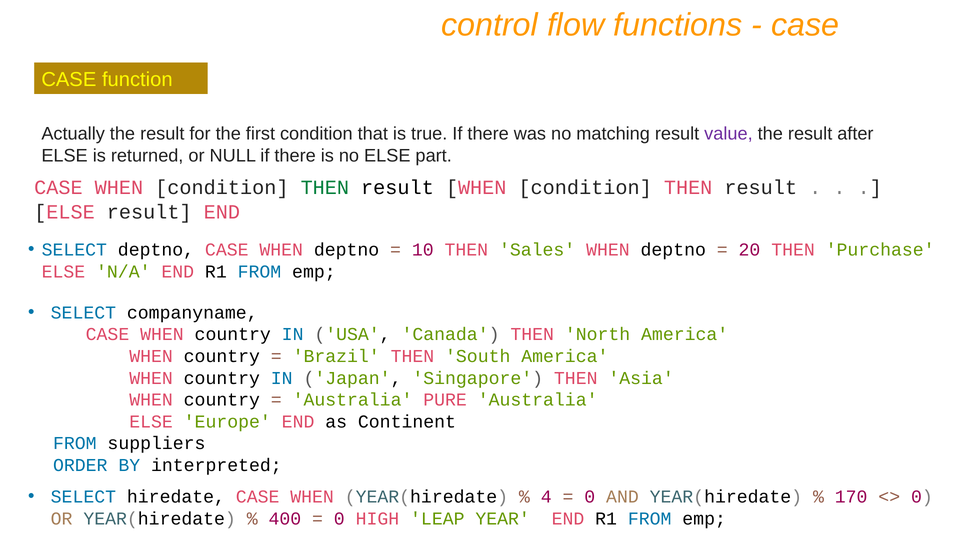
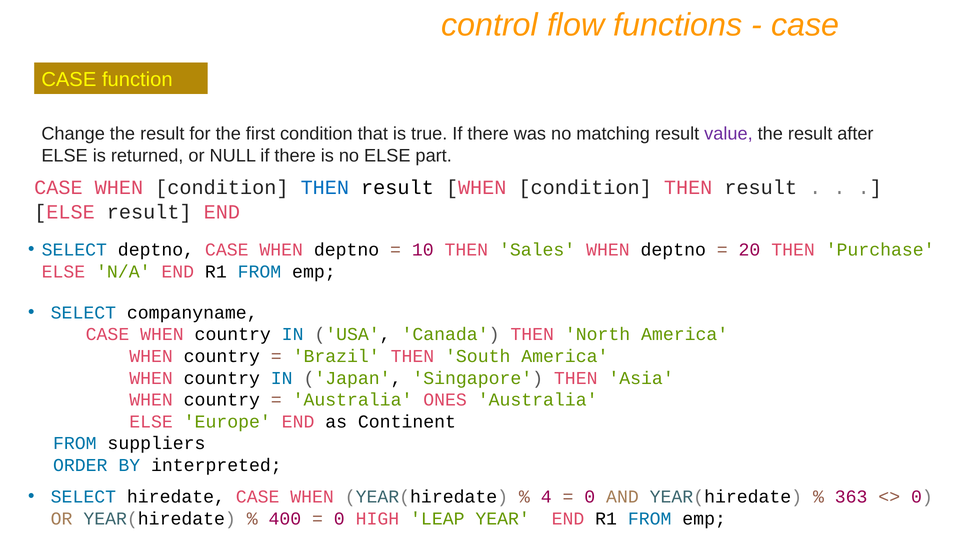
Actually: Actually -> Change
THEN at (325, 188) colour: green -> blue
PURE: PURE -> ONES
170: 170 -> 363
